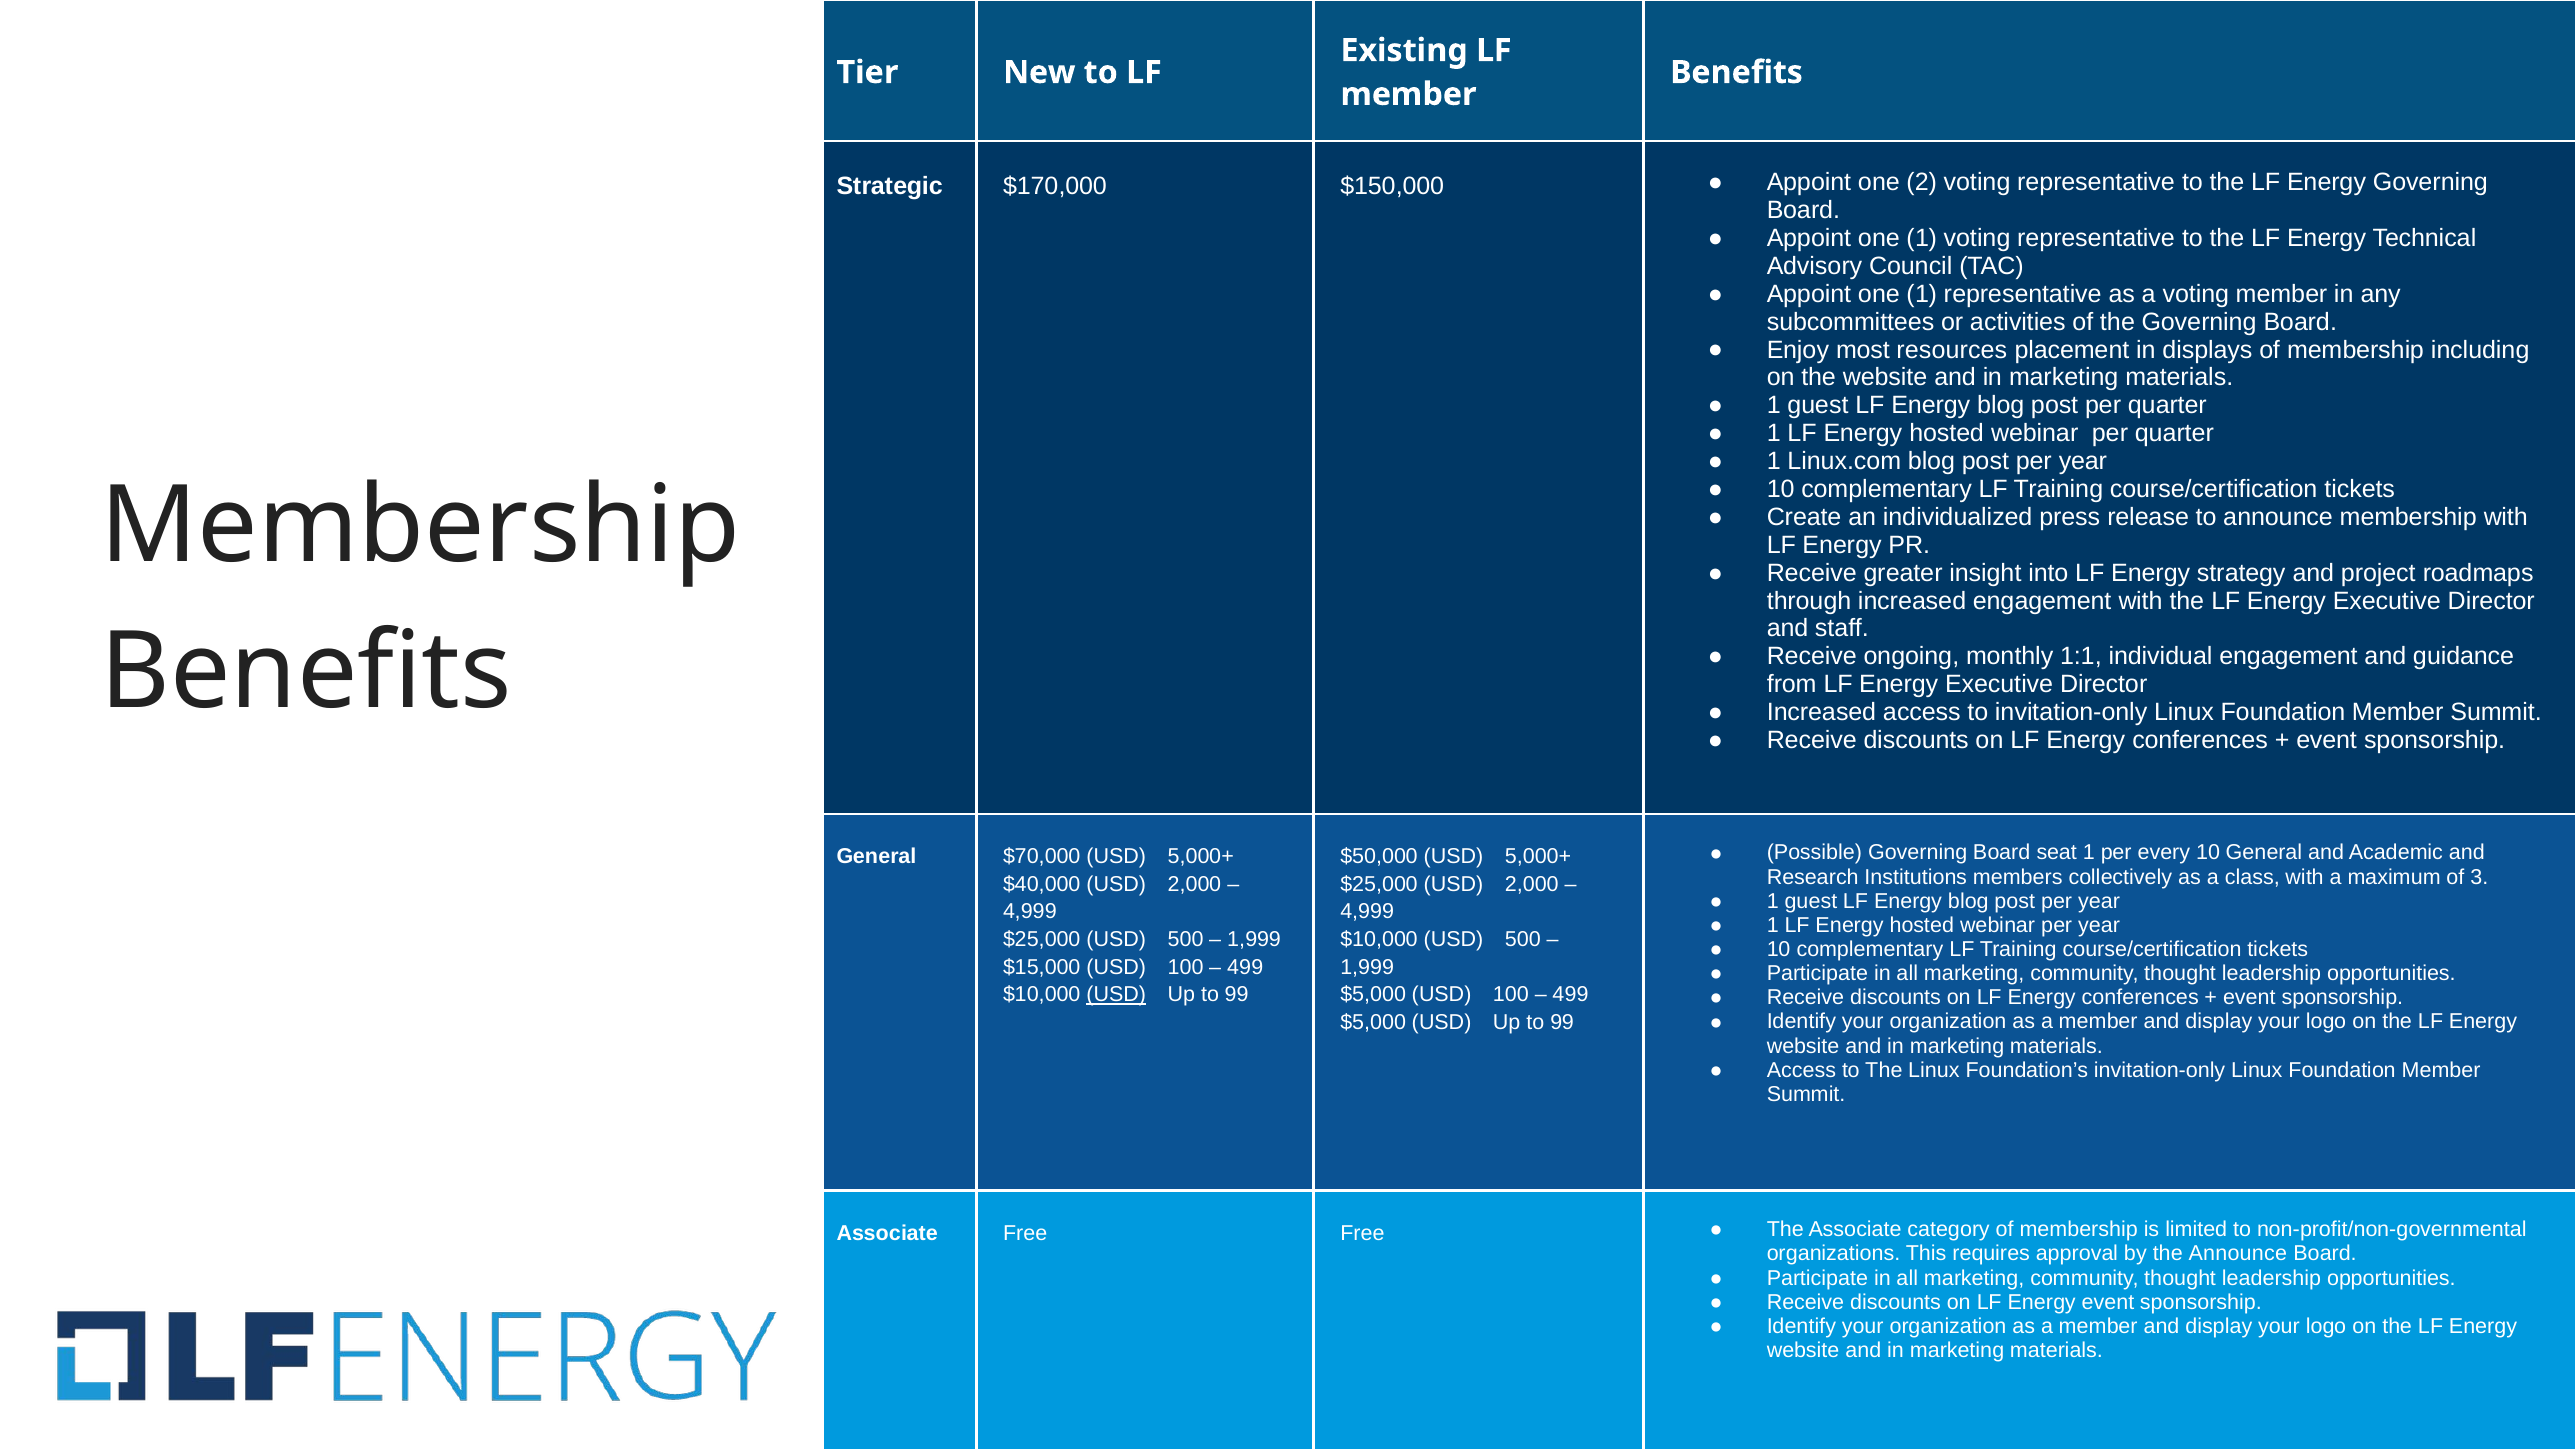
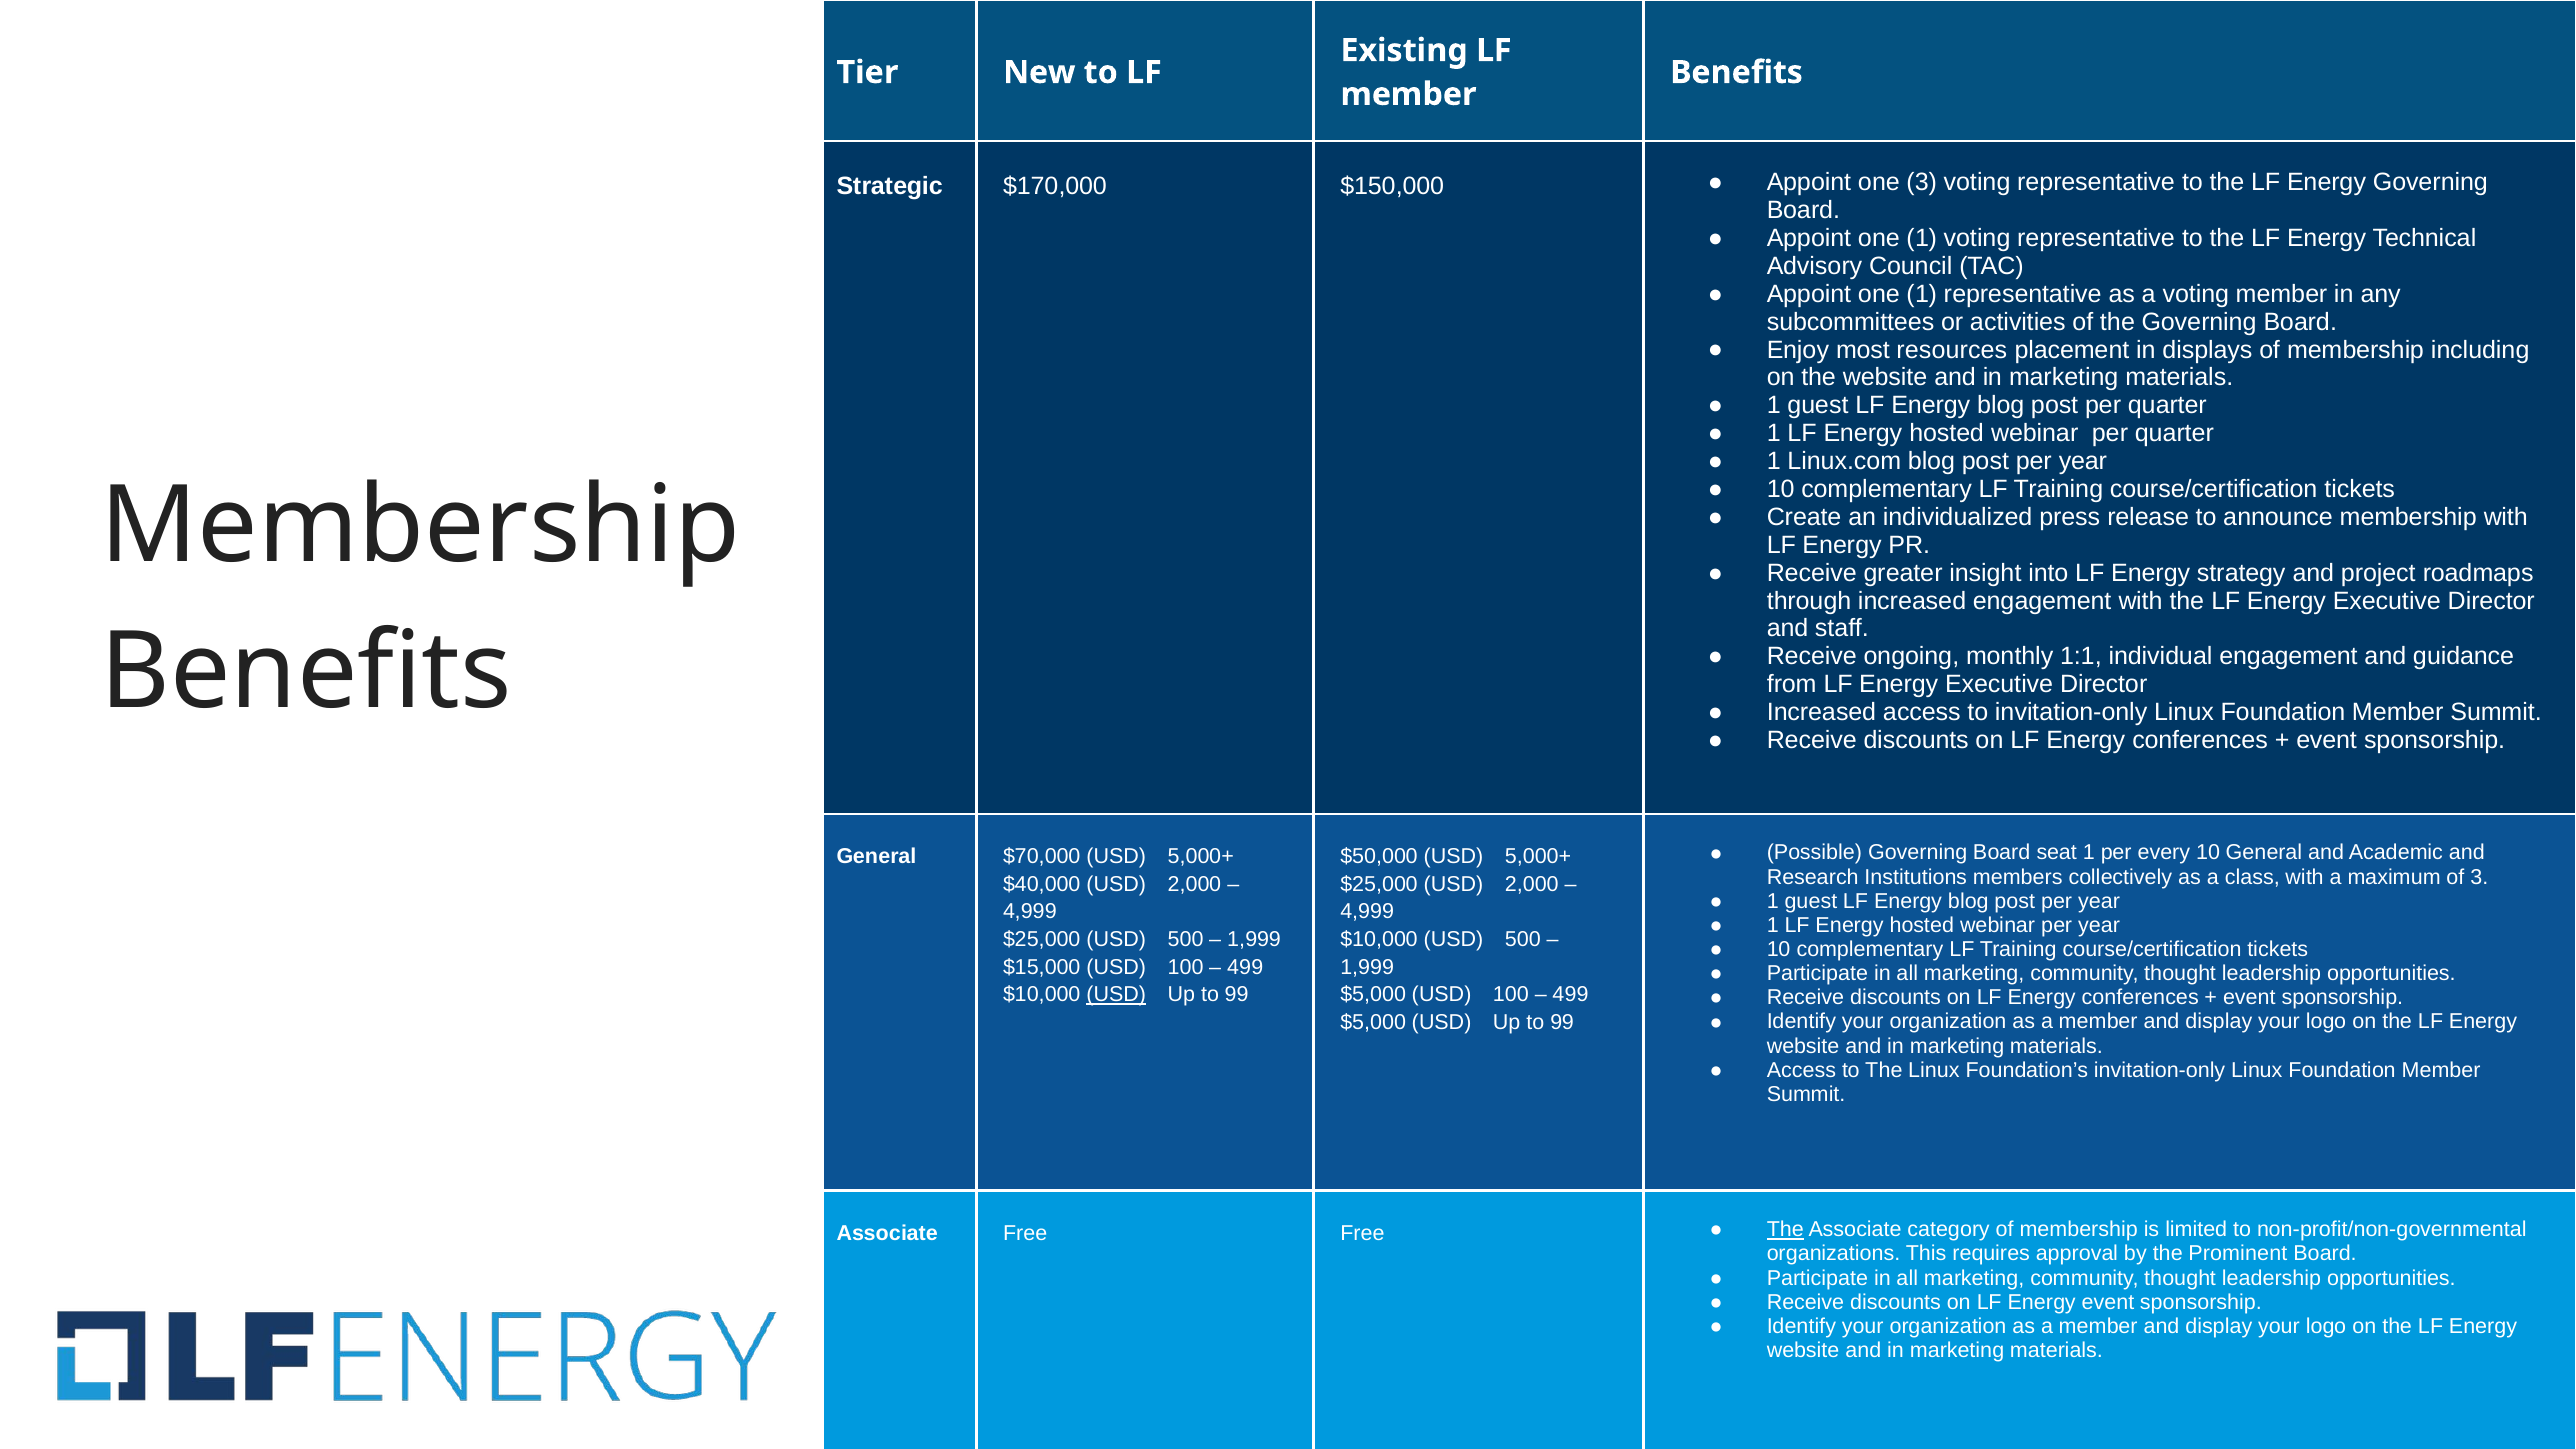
one 2: 2 -> 3
The at (1785, 1230) underline: none -> present
the Announce: Announce -> Prominent
